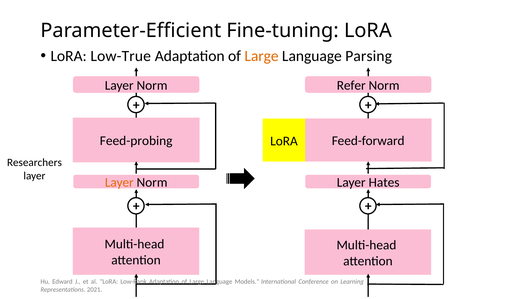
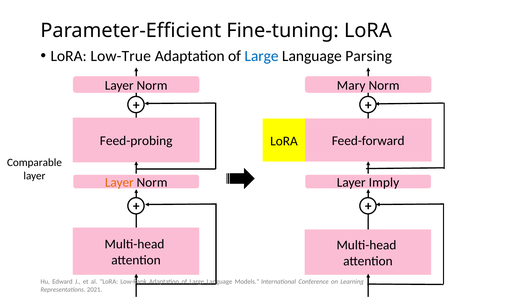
Large at (262, 56) colour: orange -> blue
Refer: Refer -> Mary
Researchers: Researchers -> Comparable
Hates: Hates -> Imply
